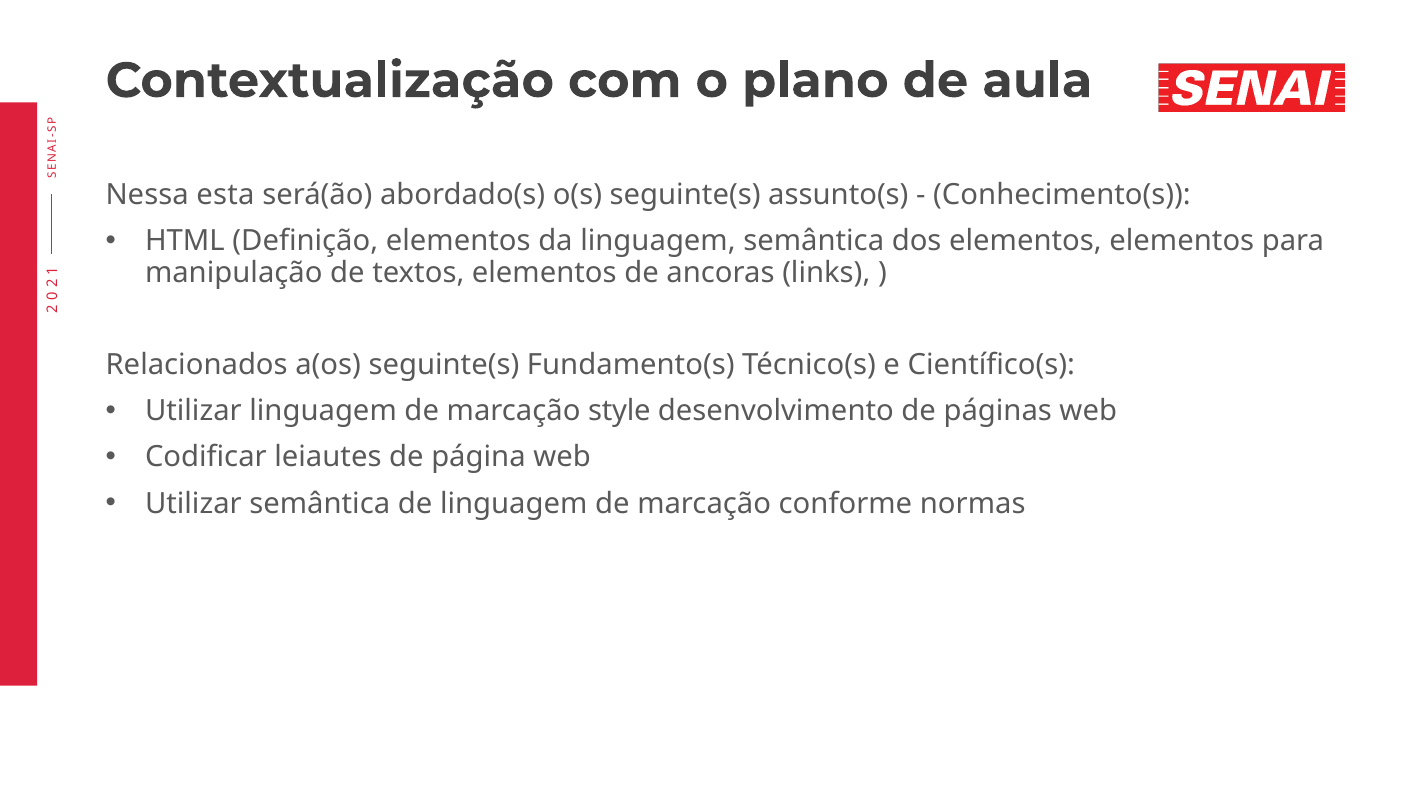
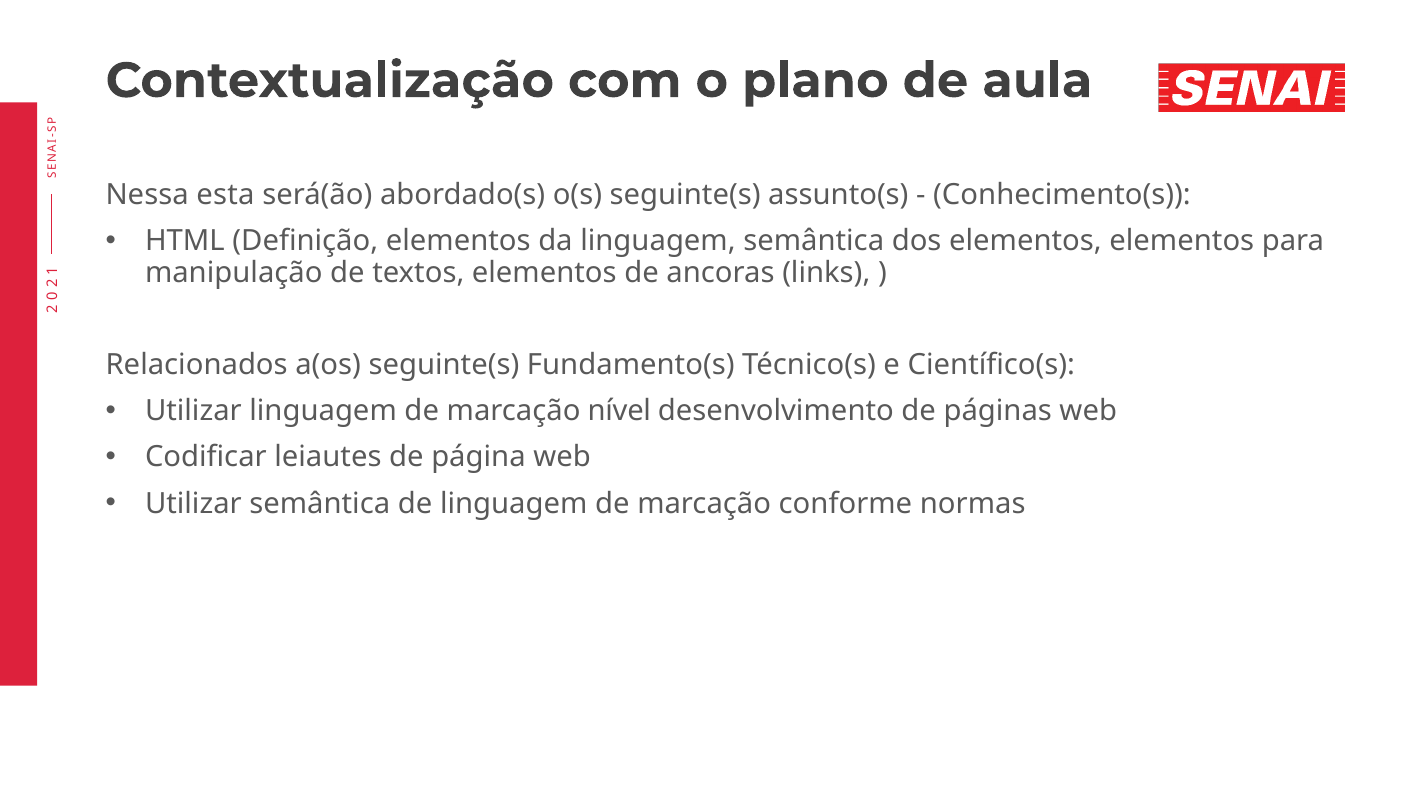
style: style -> nível
